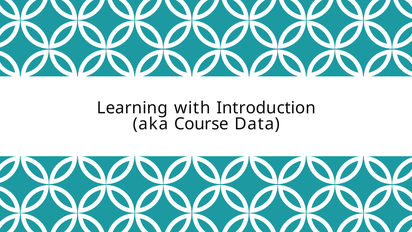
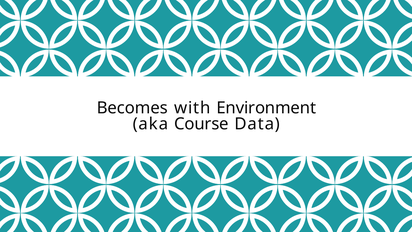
Learning: Learning -> Becomes
Introduction: Introduction -> Environment
